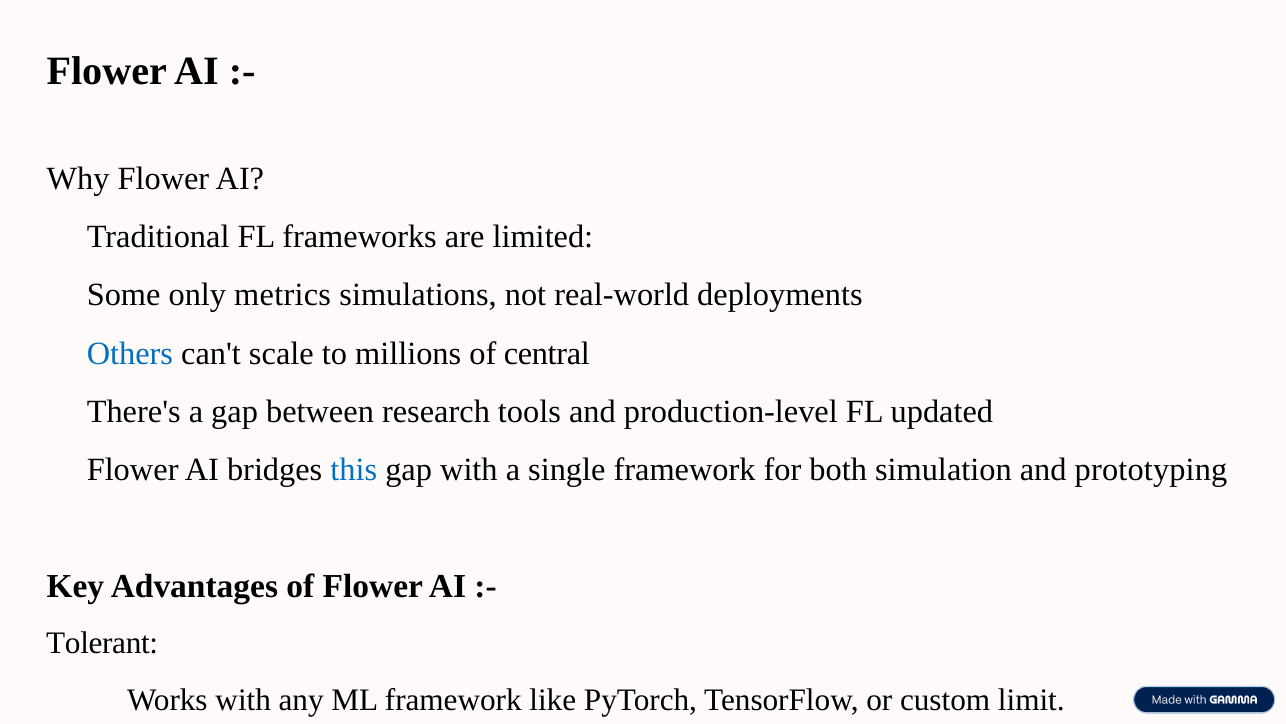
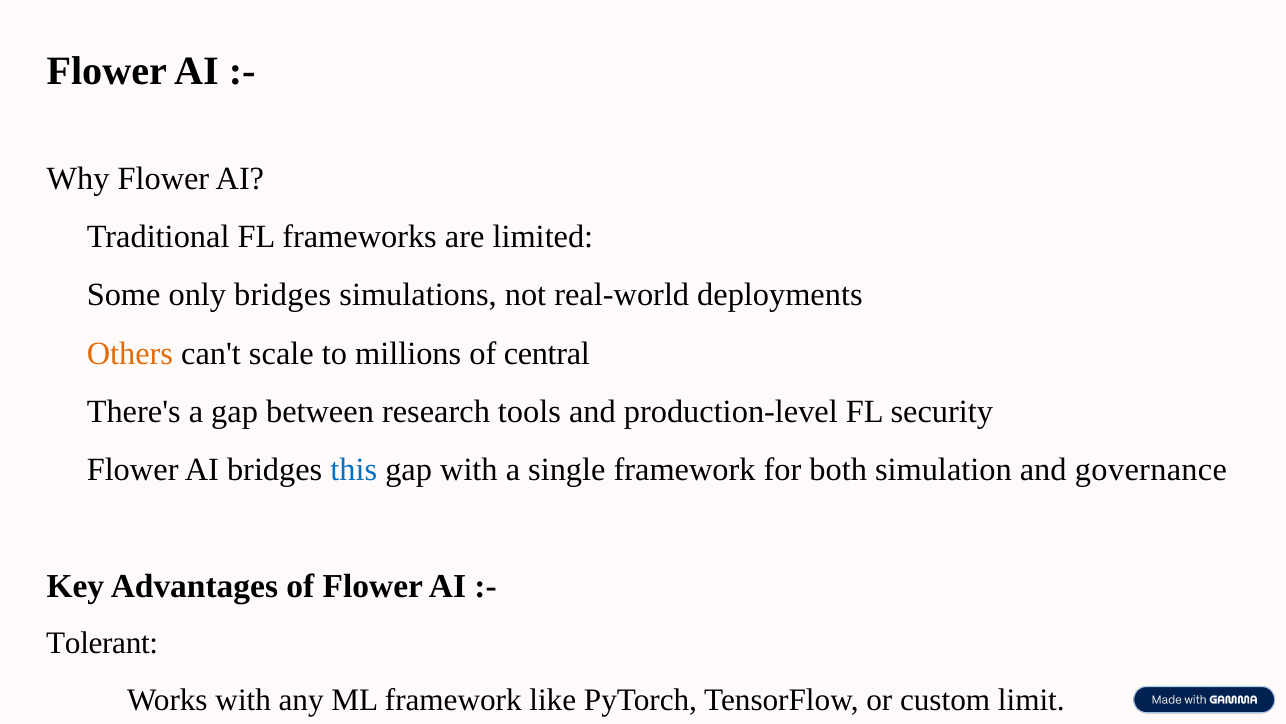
only metrics: metrics -> bridges
Others colour: blue -> orange
updated: updated -> security
prototyping: prototyping -> governance
